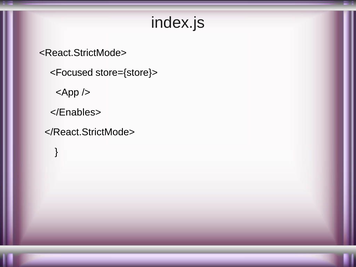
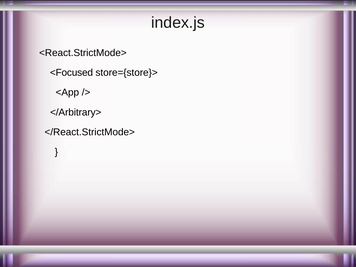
</Enables>: </Enables> -> </Arbitrary>
